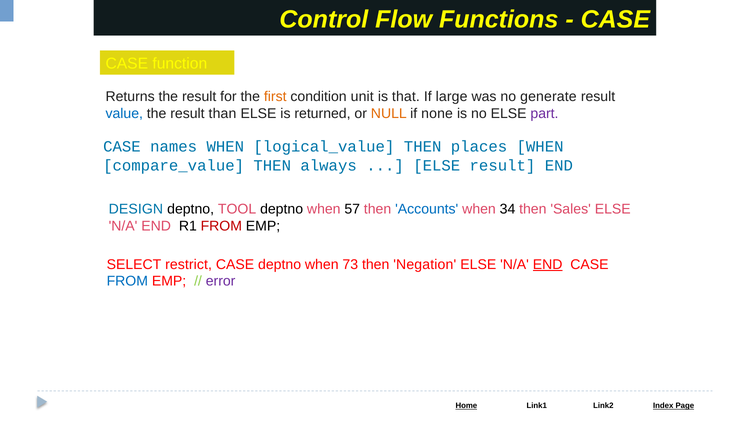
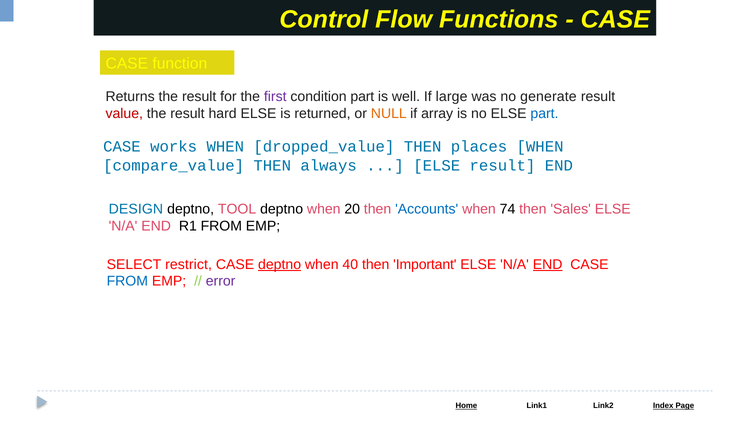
first colour: orange -> purple
condition unit: unit -> part
that: that -> well
value colour: blue -> red
than: than -> hard
none: none -> array
part at (544, 113) colour: purple -> blue
names: names -> works
logical_value: logical_value -> dropped_value
57: 57 -> 20
34: 34 -> 74
FROM at (221, 226) colour: red -> black
deptno at (280, 264) underline: none -> present
73: 73 -> 40
Negation: Negation -> Important
